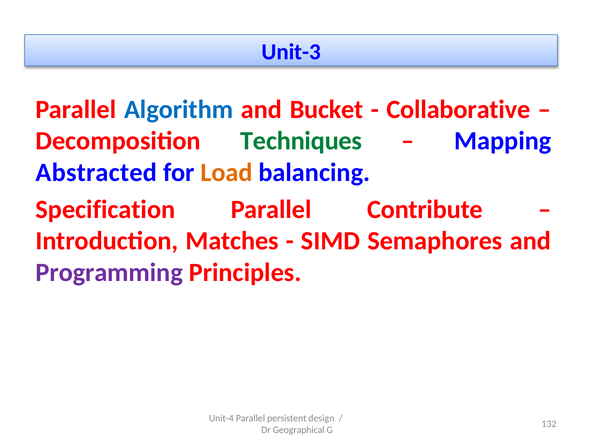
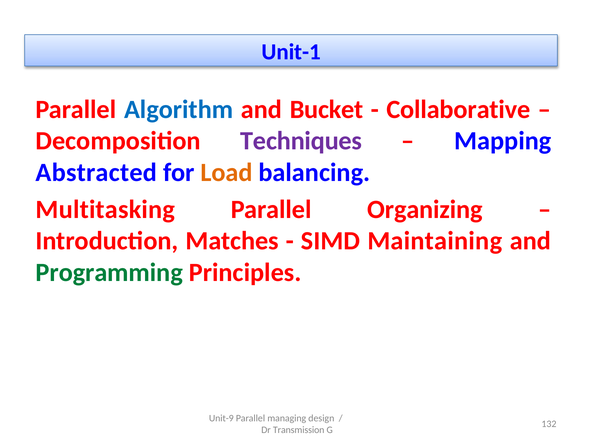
Unit-3: Unit-3 -> Unit-1
Techniques colour: green -> purple
Specification: Specification -> Multitasking
Contribute: Contribute -> Organizing
Semaphores: Semaphores -> Maintaining
Programming colour: purple -> green
Unit-4: Unit-4 -> Unit-9
persistent: persistent -> managing
Geographical: Geographical -> Transmission
